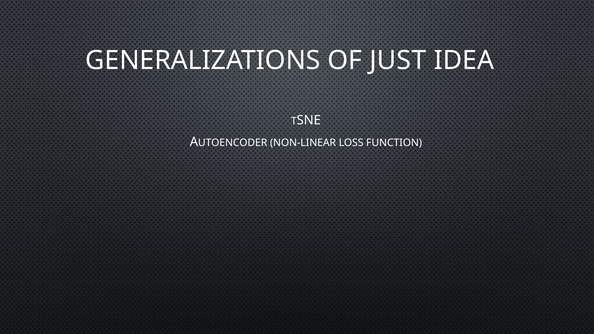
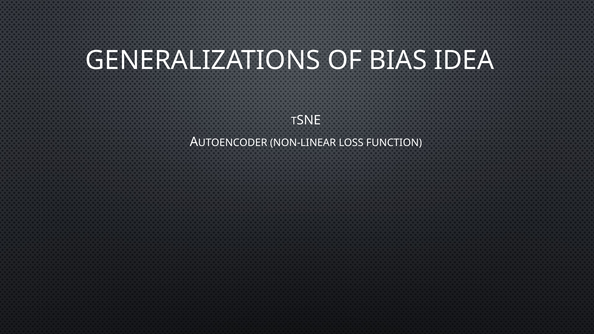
JUST: JUST -> BIAS
